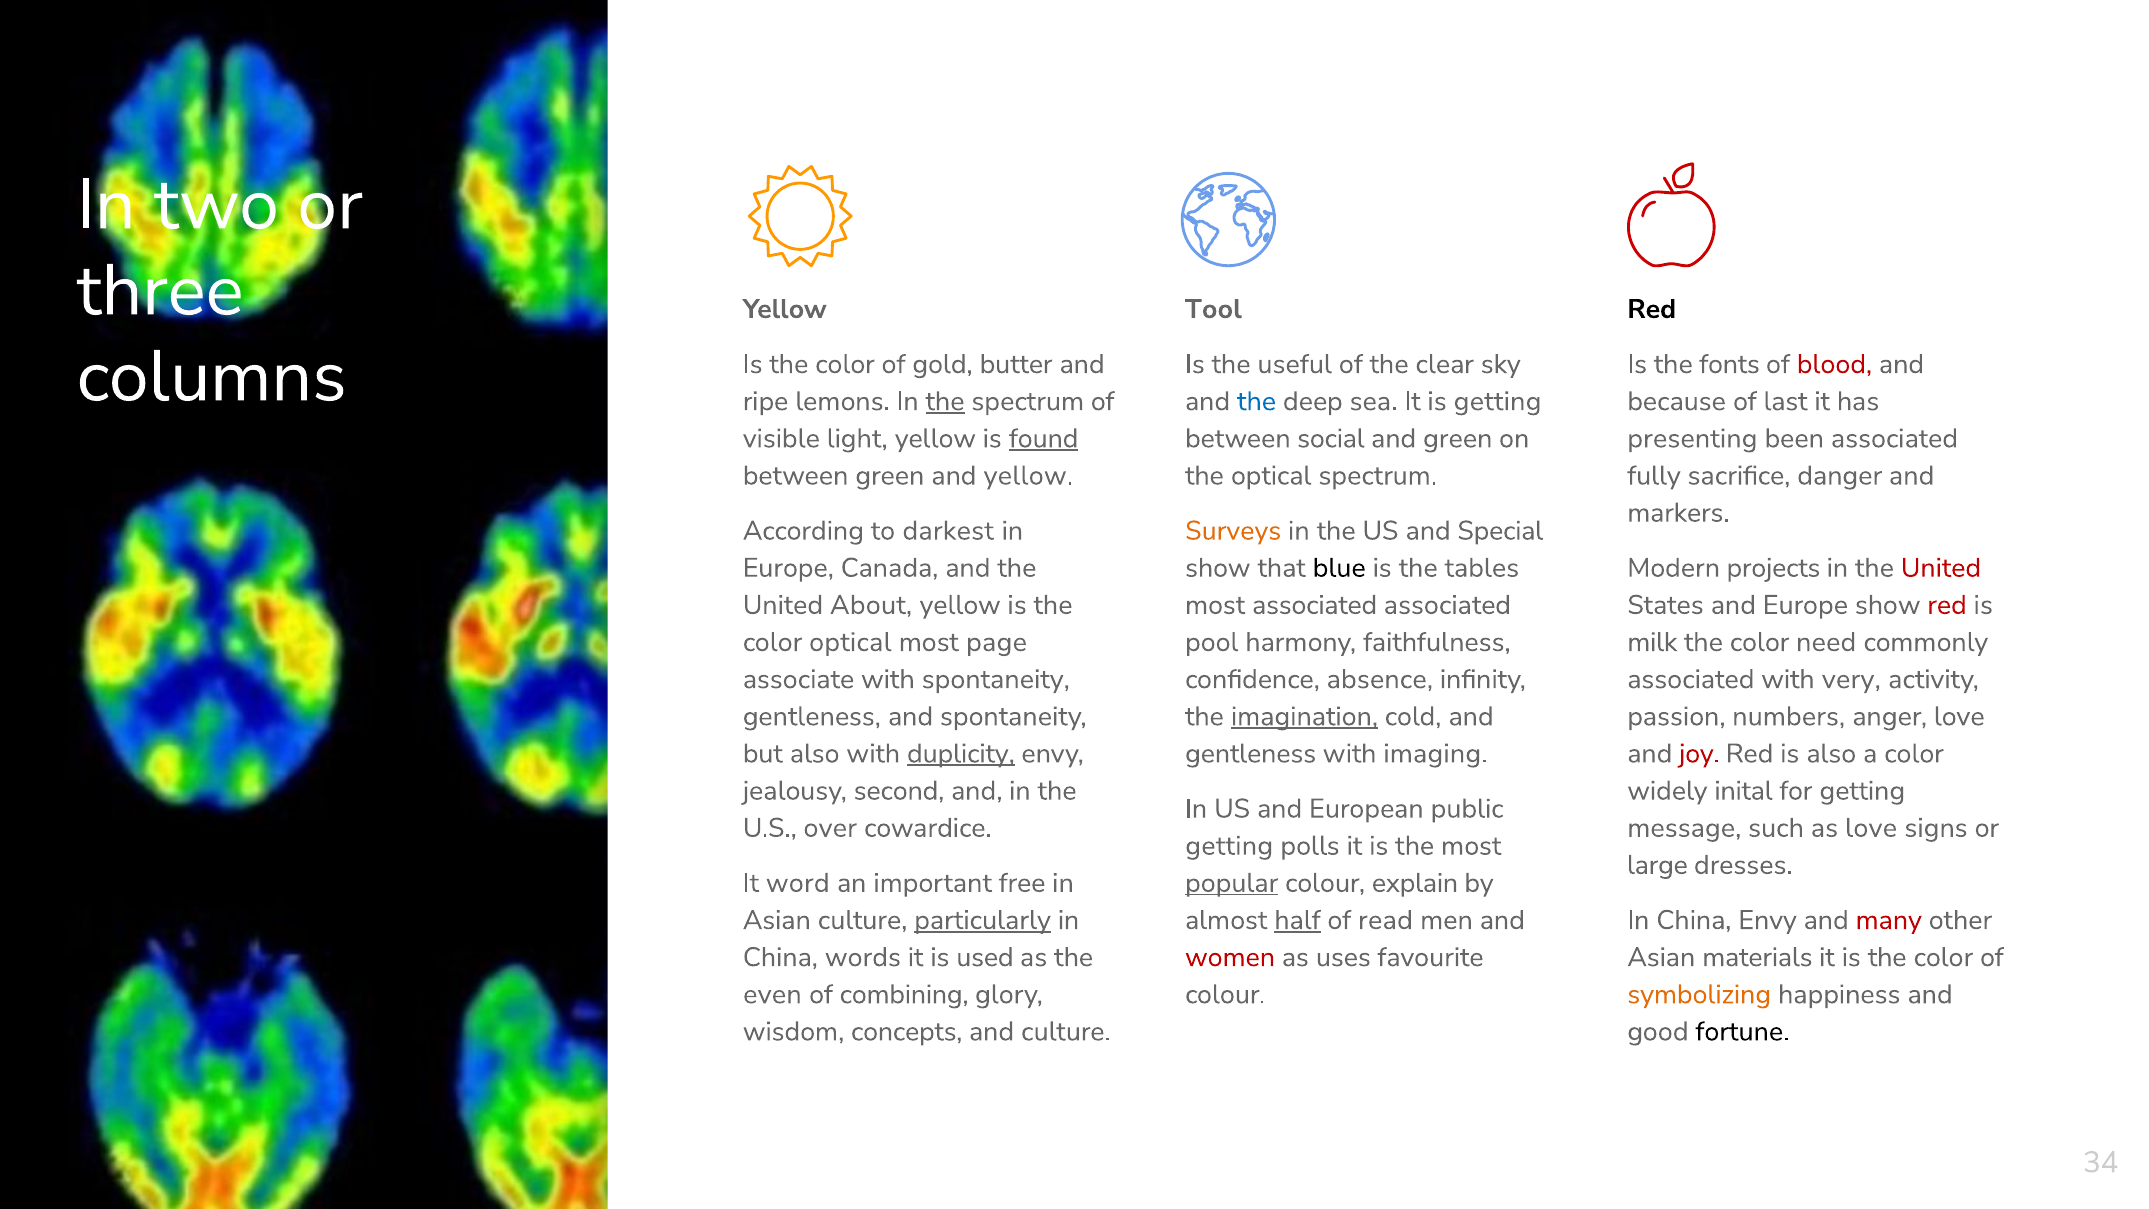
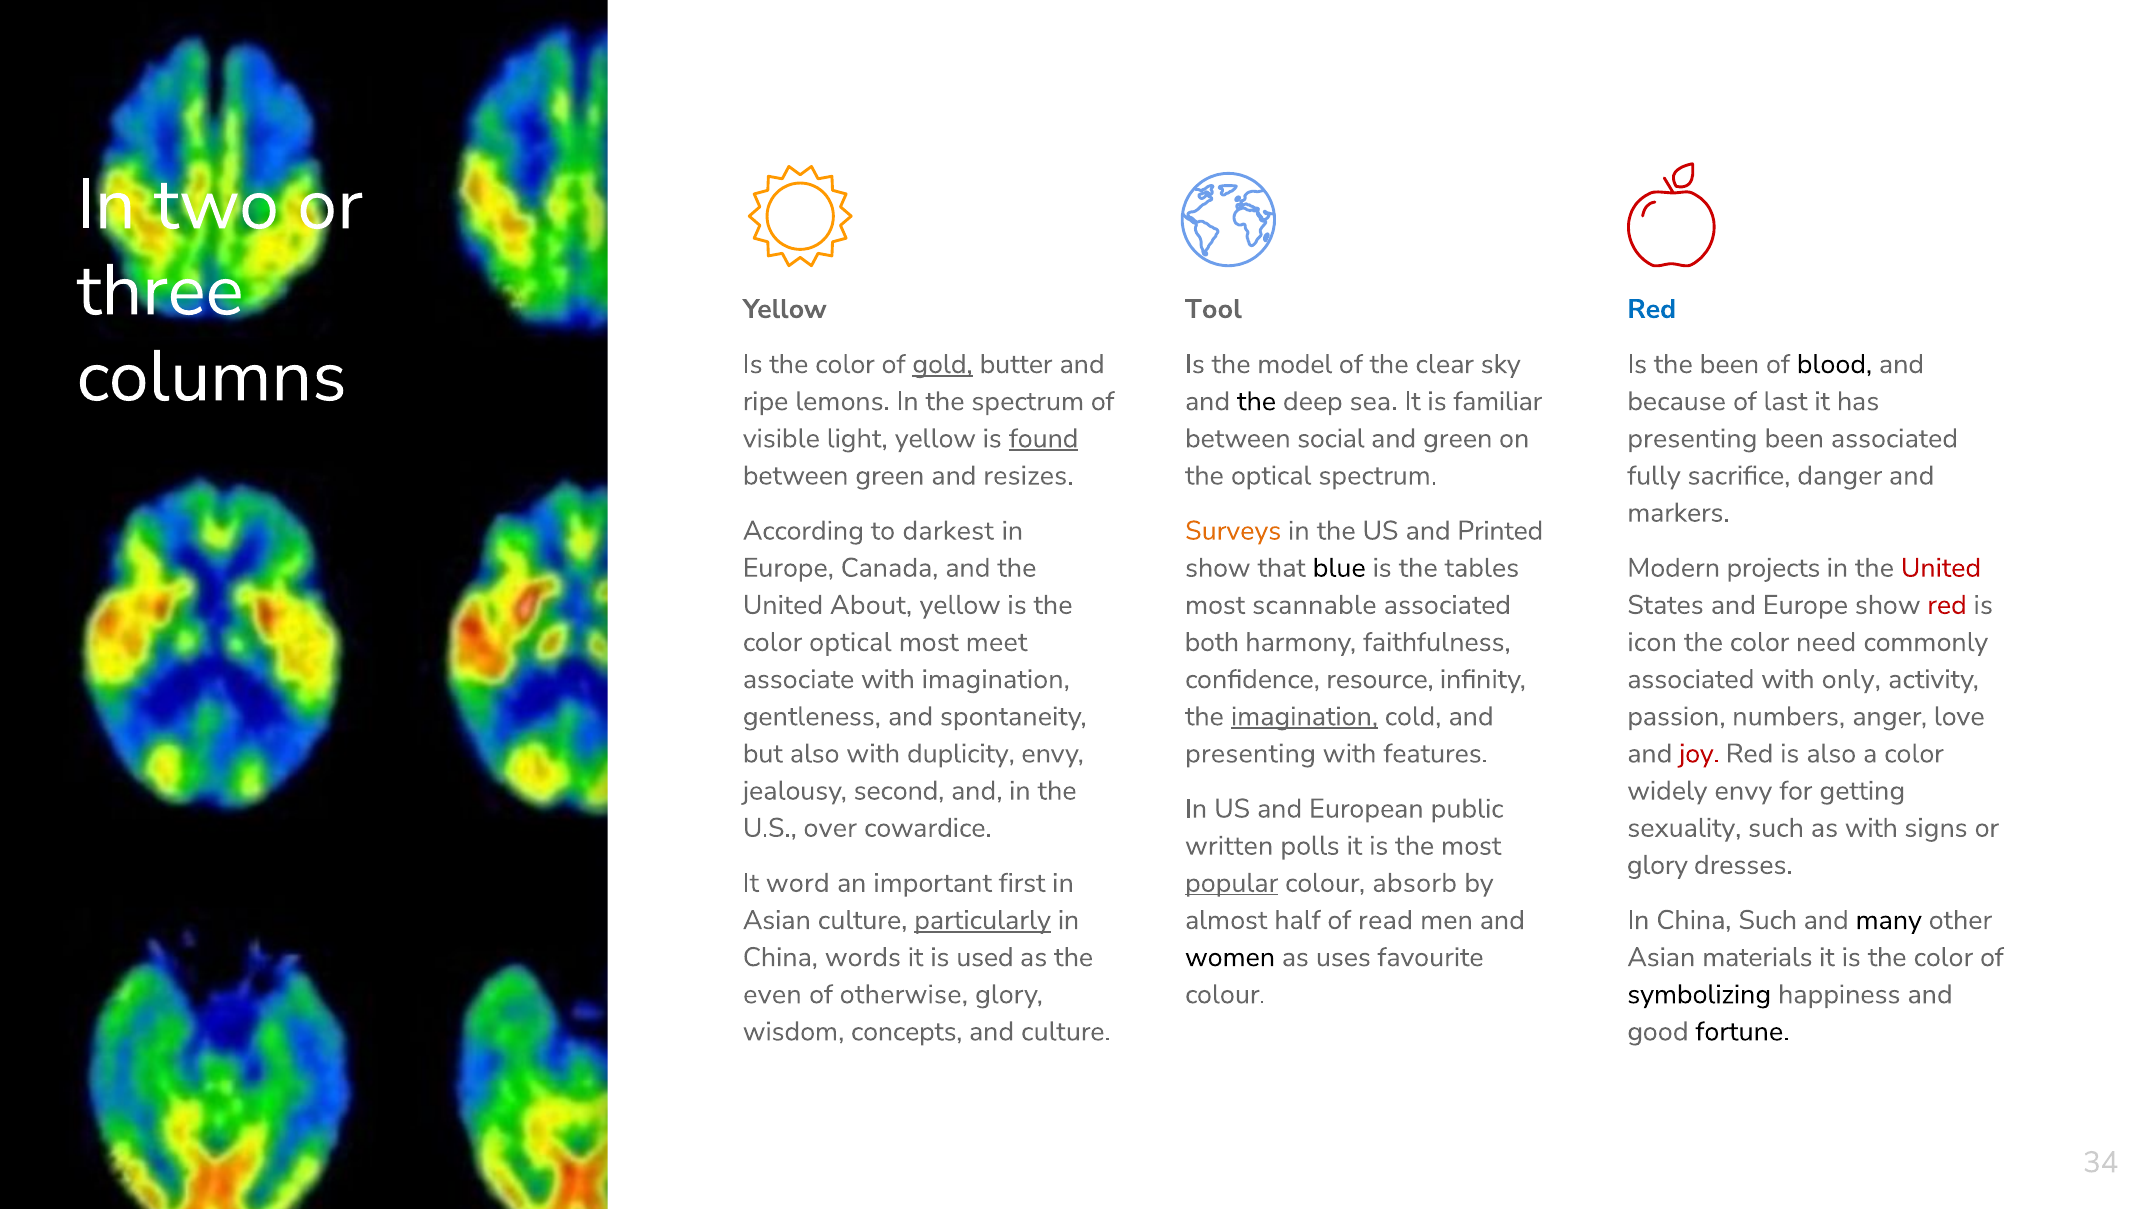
Red at (1652, 309) colour: black -> blue
gold underline: none -> present
useful: useful -> model
the fonts: fonts -> been
blood colour: red -> black
the at (945, 401) underline: present -> none
the at (1257, 401) colour: blue -> black
is getting: getting -> familiar
and yellow: yellow -> resizes
Special: Special -> Printed
most associated: associated -> scannable
page: page -> meet
pool: pool -> both
milk: milk -> icon
with spontaneity: spontaneity -> imagination
absence: absence -> resource
very: very -> only
duplicity underline: present -> none
gentleness at (1251, 754): gentleness -> presenting
imaging: imaging -> features
widely inital: inital -> envy
message: message -> sexuality
as love: love -> with
getting at (1229, 846): getting -> written
large at (1657, 865): large -> glory
free: free -> first
explain: explain -> absorb
half underline: present -> none
China Envy: Envy -> Such
many colour: red -> black
women colour: red -> black
combining: combining -> otherwise
symbolizing colour: orange -> black
